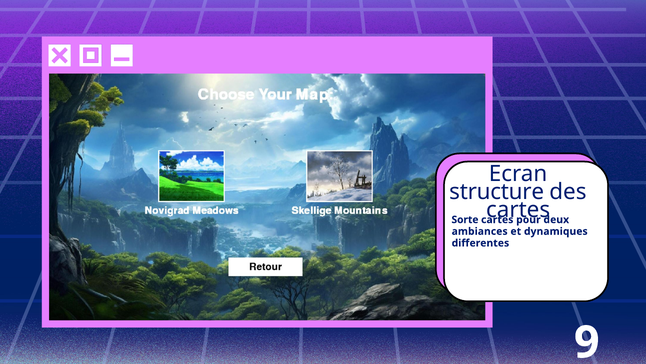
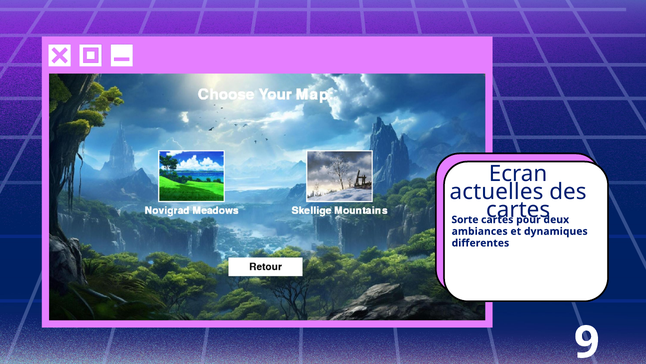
structure: structure -> actuelles
